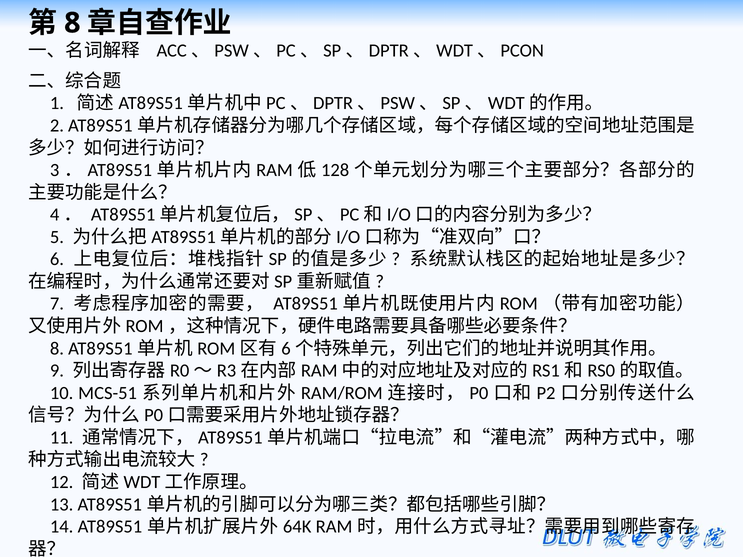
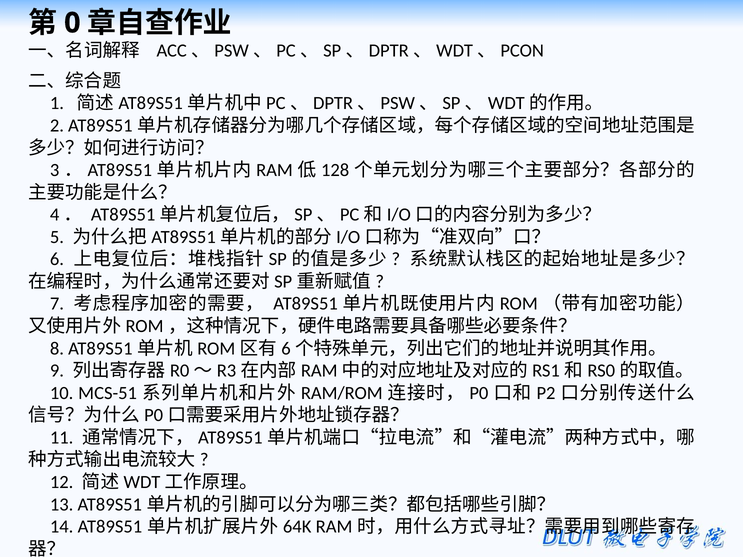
8 at (72, 23): 8 -> 0
